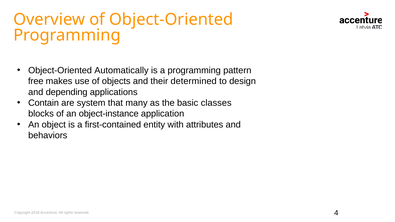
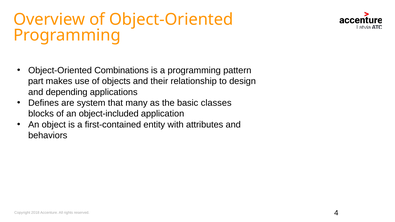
Automatically: Automatically -> Combinations
free: free -> part
determined: determined -> relationship
Contain: Contain -> Defines
object-instance: object-instance -> object-included
